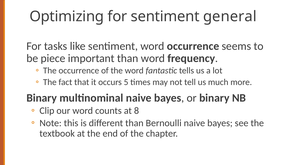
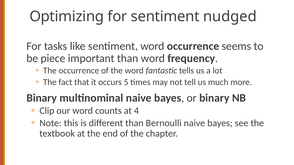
general: general -> nudged
8: 8 -> 4
